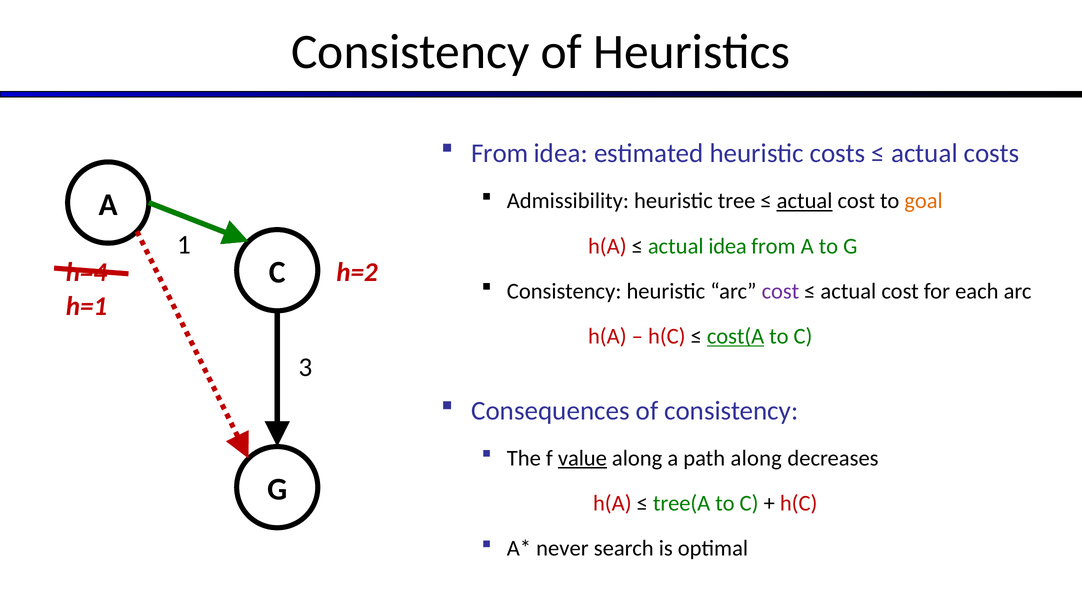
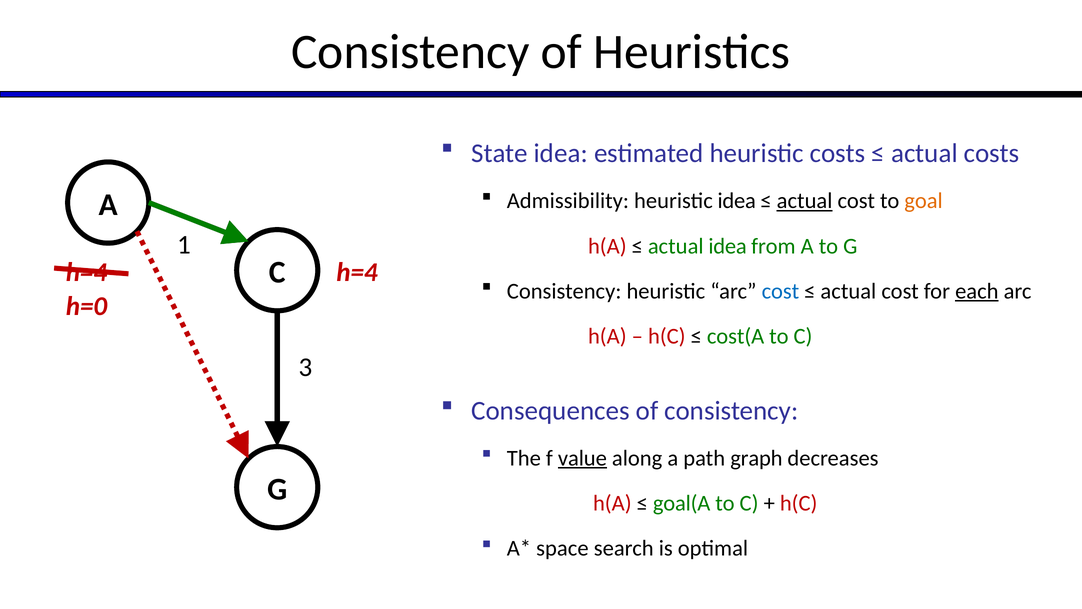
From at (500, 153): From -> State
heuristic tree: tree -> idea
h=2 at (357, 272): h=2 -> h=4
cost at (780, 291) colour: purple -> blue
each underline: none -> present
h=1: h=1 -> h=0
cost(A underline: present -> none
path along: along -> graph
tree(A: tree(A -> goal(A
never: never -> space
